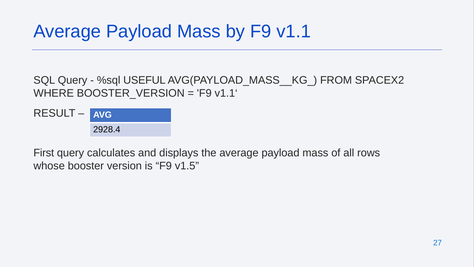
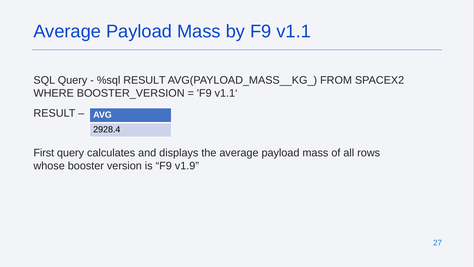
%sql USEFUL: USEFUL -> RESULT
v1.5: v1.5 -> v1.9
